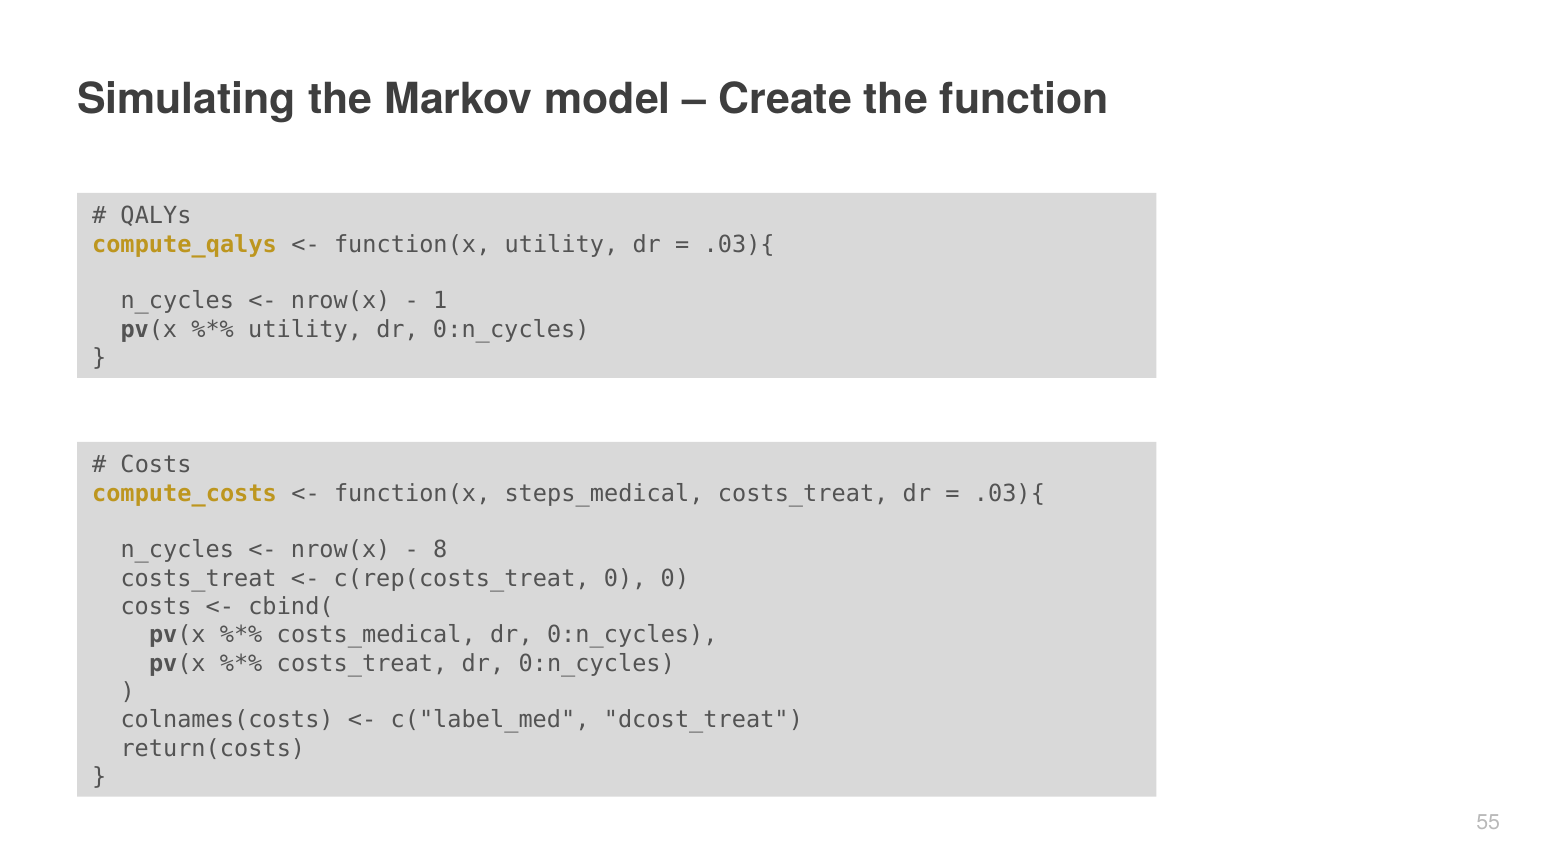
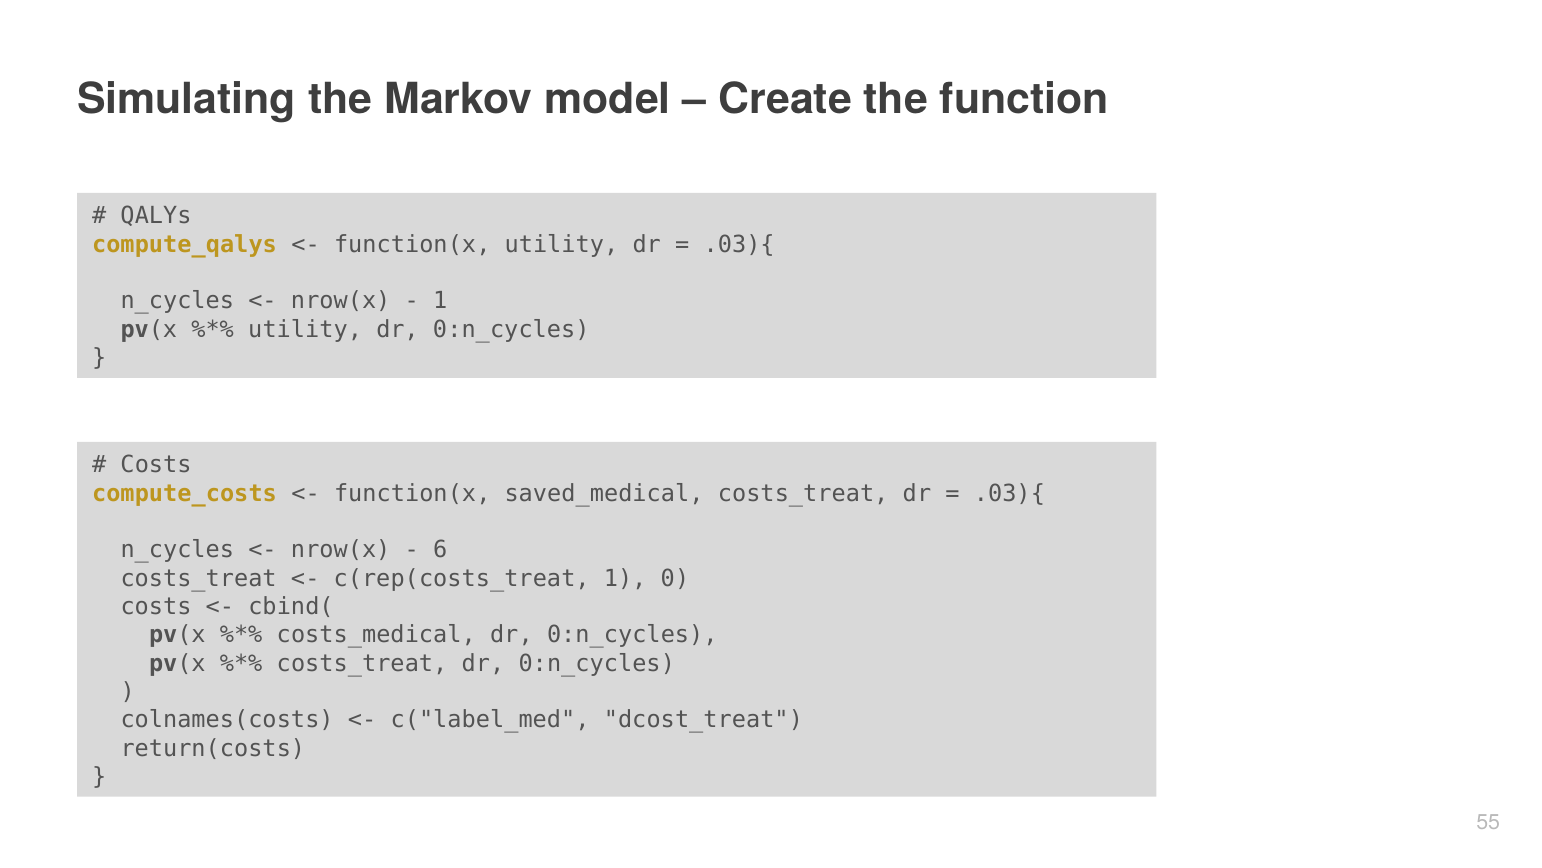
steps_medical: steps_medical -> saved_medical
8: 8 -> 6
c(rep(costs_treat 0: 0 -> 1
